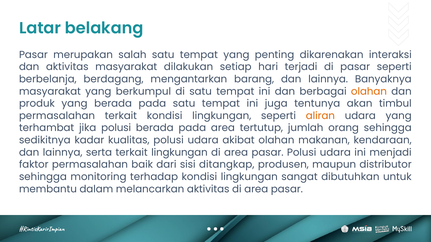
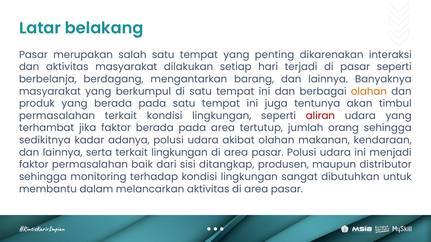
aliran colour: orange -> red
jika polusi: polusi -> faktor
kualitas: kualitas -> adanya
